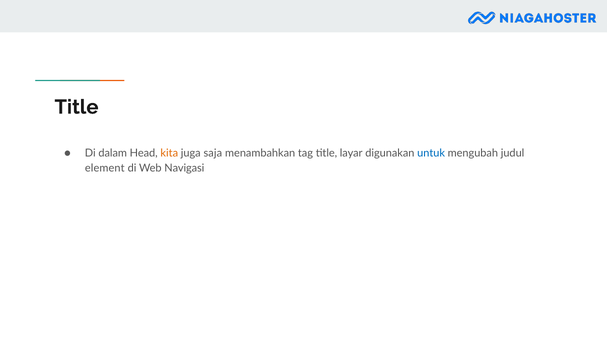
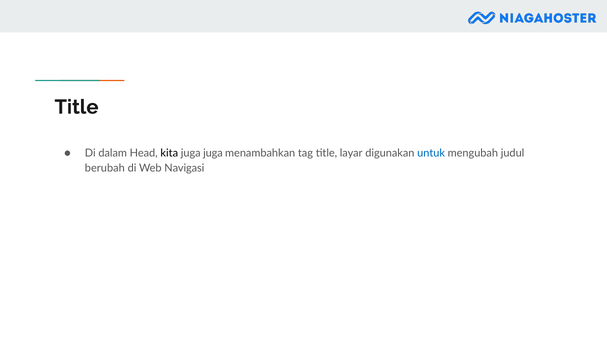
kita colour: orange -> black
juga saja: saja -> juga
element: element -> berubah
